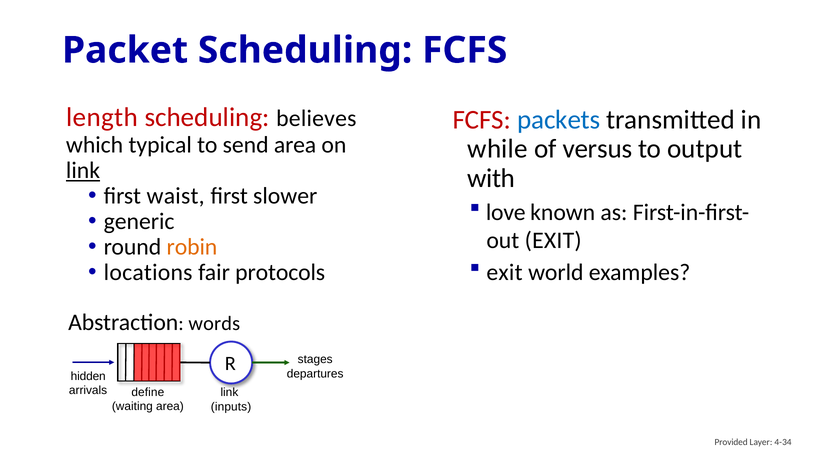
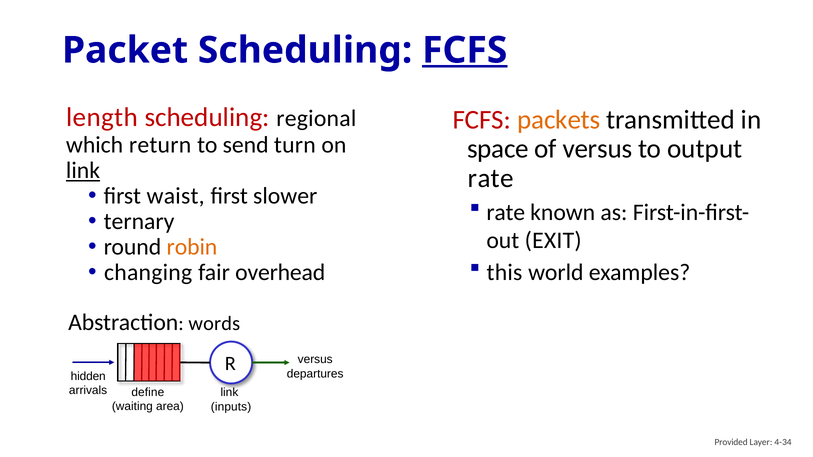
FCFS at (465, 50) underline: none -> present
believes: believes -> regional
packets colour: blue -> orange
typical: typical -> return
send area: area -> turn
while: while -> space
with at (491, 178): with -> rate
love at (506, 212): love -> rate
generic: generic -> ternary
exit at (504, 273): exit -> this
locations: locations -> changing
protocols: protocols -> overhead
stages at (315, 360): stages -> versus
